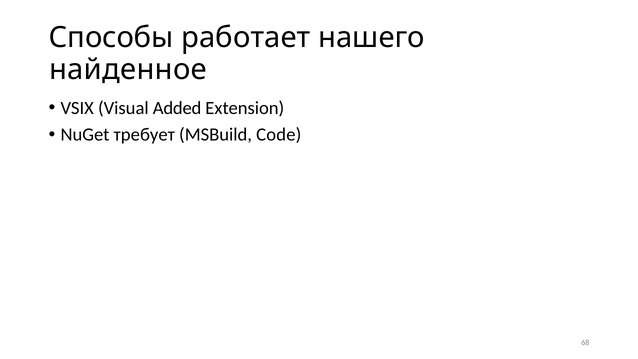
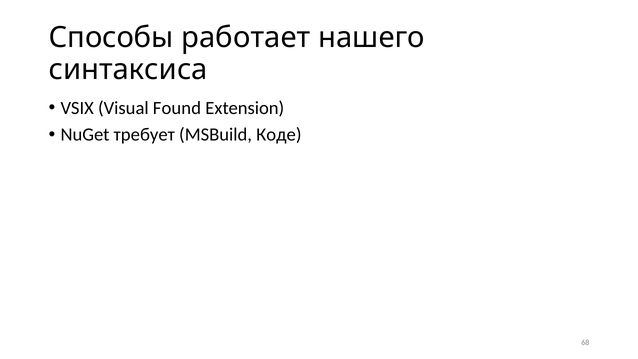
найденное: найденное -> синтаксиса
Added: Added -> Found
Code: Code -> Коде
